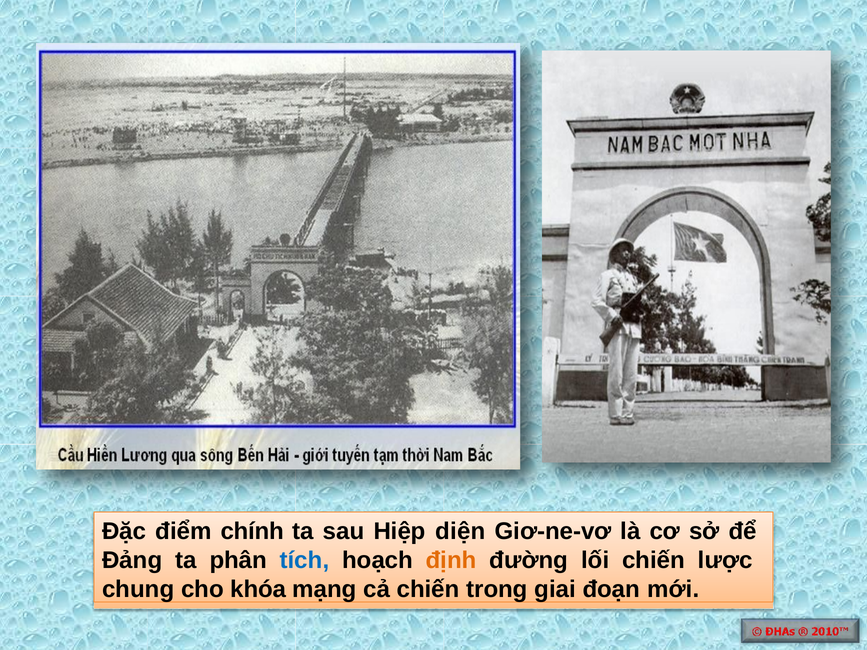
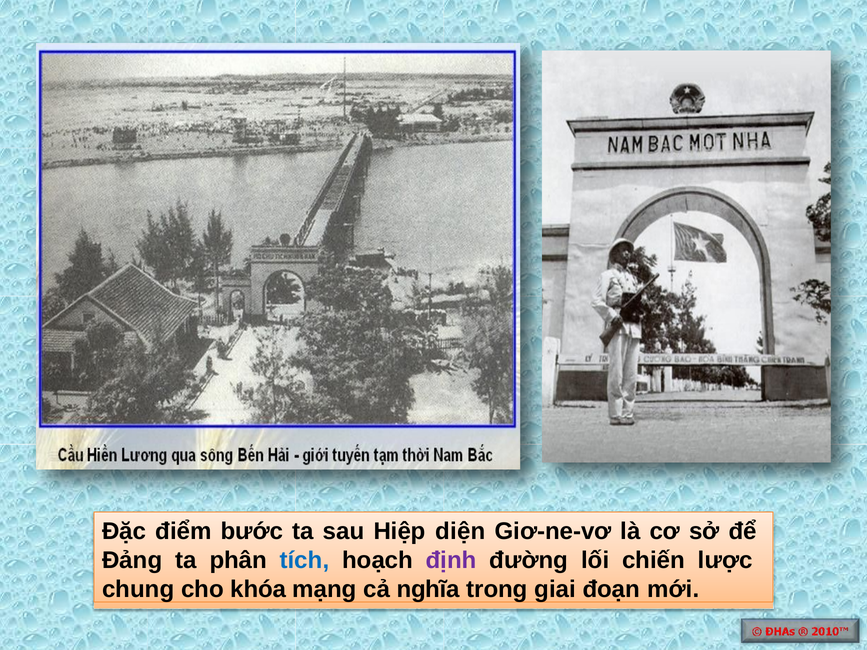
chính: chính -> bước
định colour: orange -> purple
cả chiến: chiến -> nghĩa
